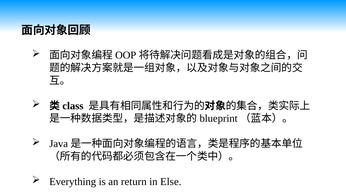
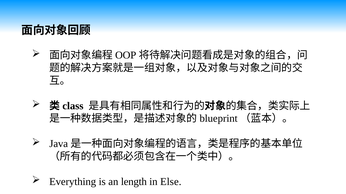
return: return -> length
